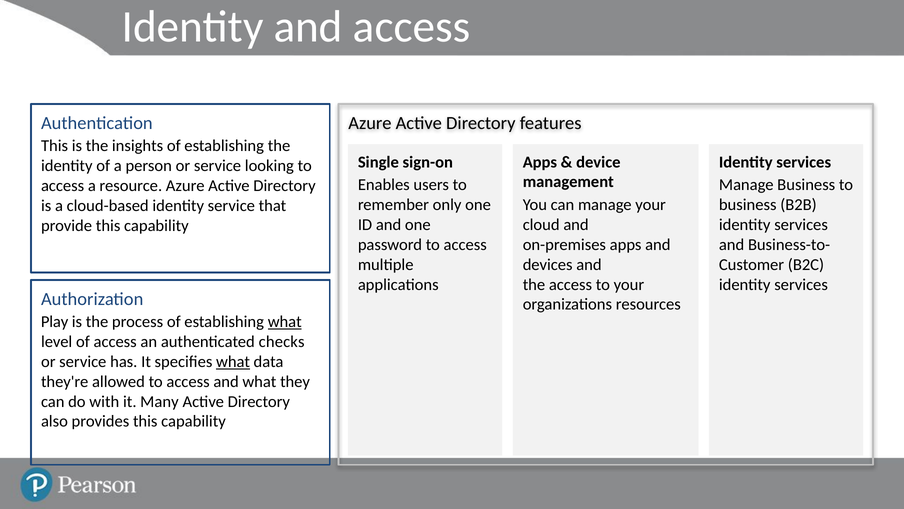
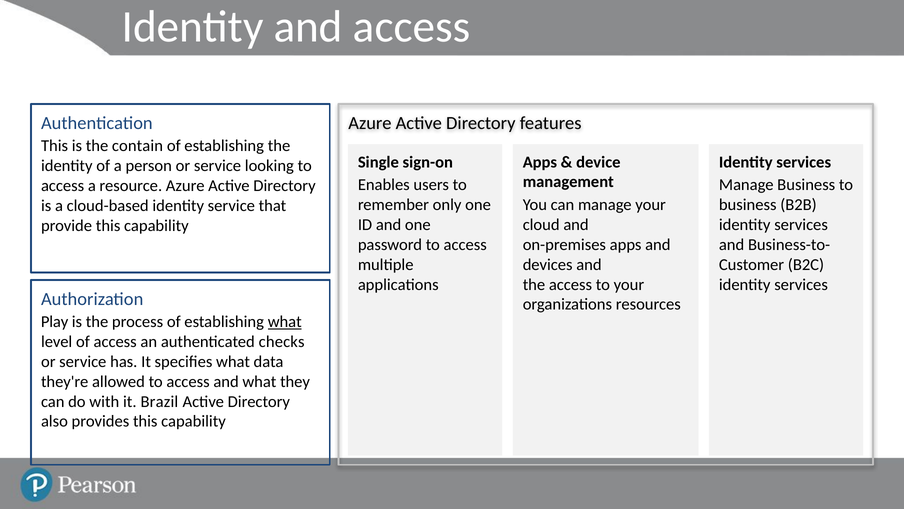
insights: insights -> contain
what at (233, 361) underline: present -> none
Many: Many -> Brazil
